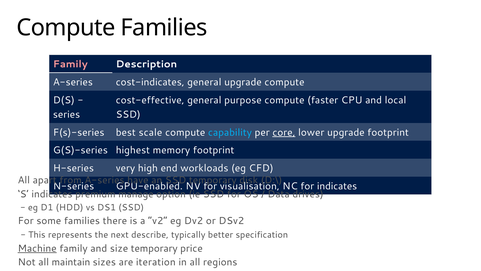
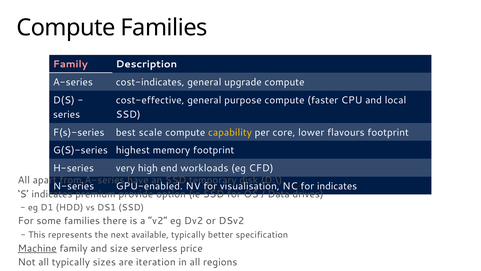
capability colour: light blue -> yellow
core underline: present -> none
lower upgrade: upgrade -> flavours
manage: manage -> provide
describe: describe -> available
size temporary: temporary -> serverless
all maintain: maintain -> typically
